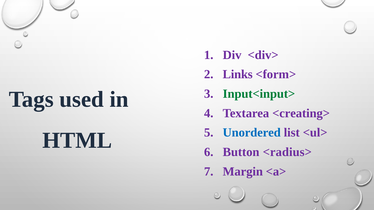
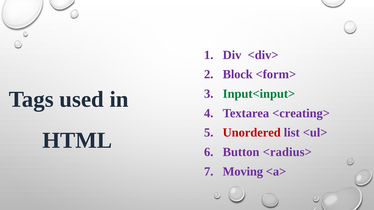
Links: Links -> Block
Unordered colour: blue -> red
Margin: Margin -> Moving
